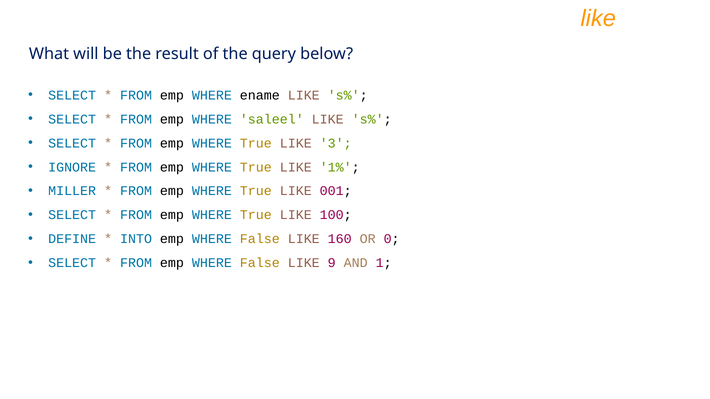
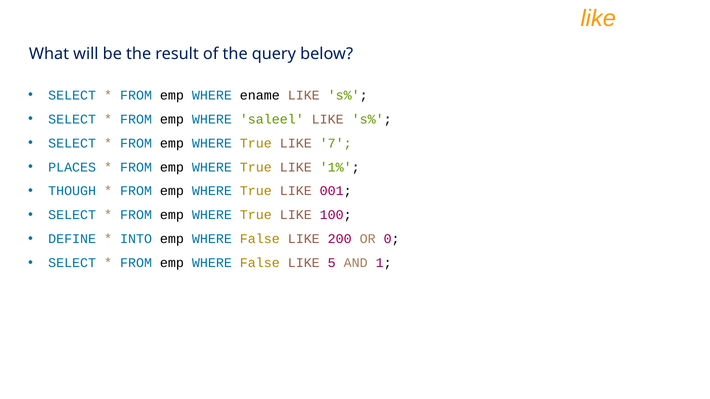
3: 3 -> 7
IGNORE: IGNORE -> PLACES
MILLER: MILLER -> THOUGH
160: 160 -> 200
9: 9 -> 5
